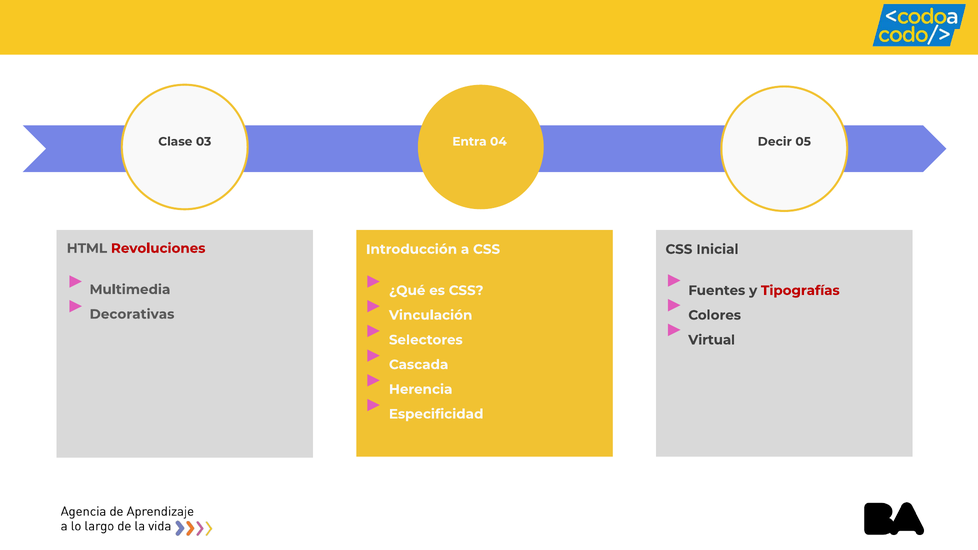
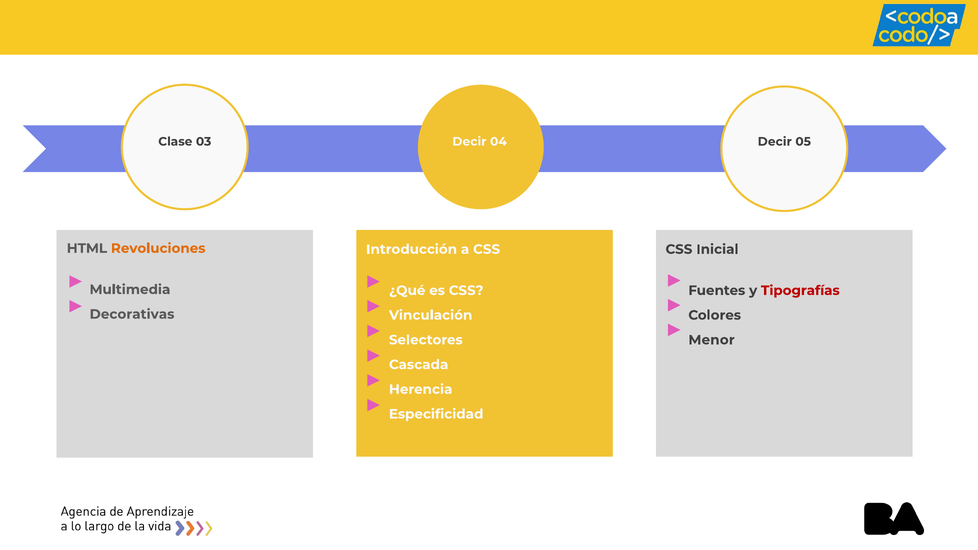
Entra at (469, 142): Entra -> Decir
Revoluciones colour: red -> orange
Virtual: Virtual -> Menor
